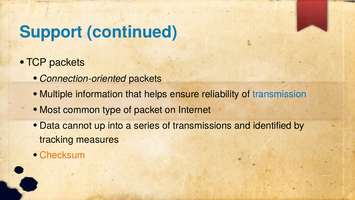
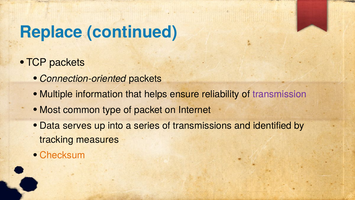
Support: Support -> Replace
transmission colour: blue -> purple
cannot: cannot -> serves
